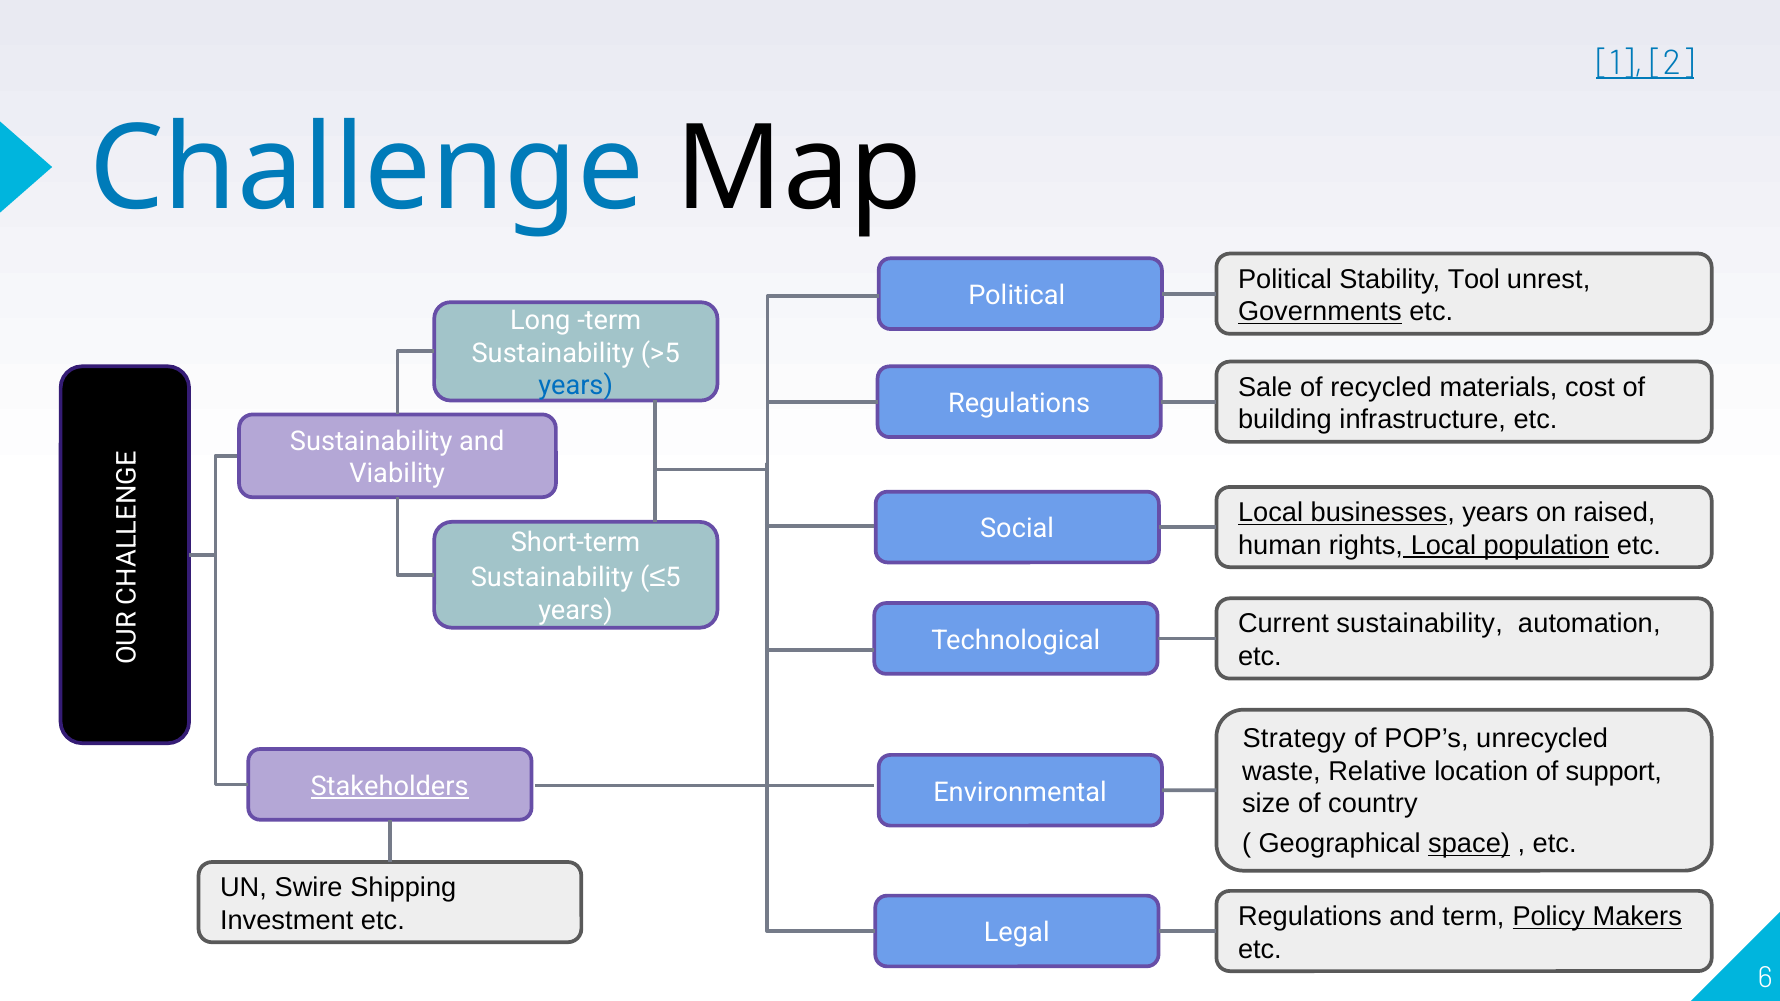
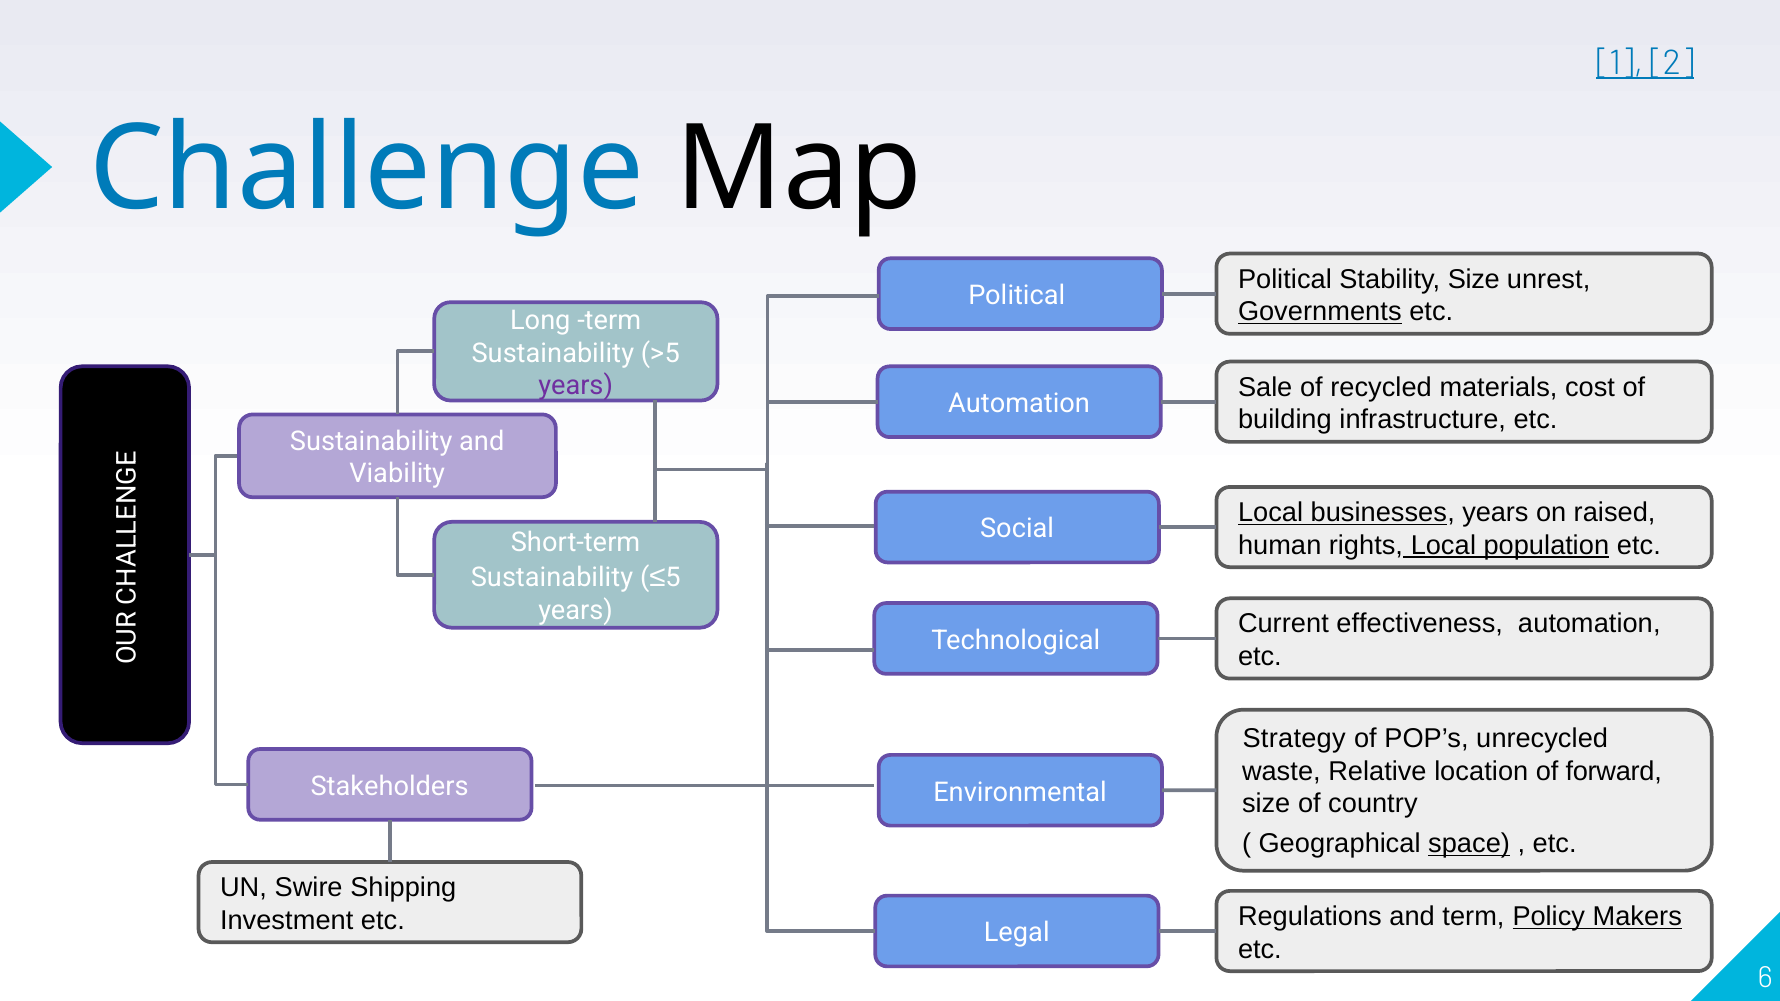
Stability Tool: Tool -> Size
years at (576, 386) colour: blue -> purple
Regulations at (1019, 404): Regulations -> Automation
Current sustainability: sustainability -> effectiveness
support: support -> forward
Stakeholders underline: present -> none
